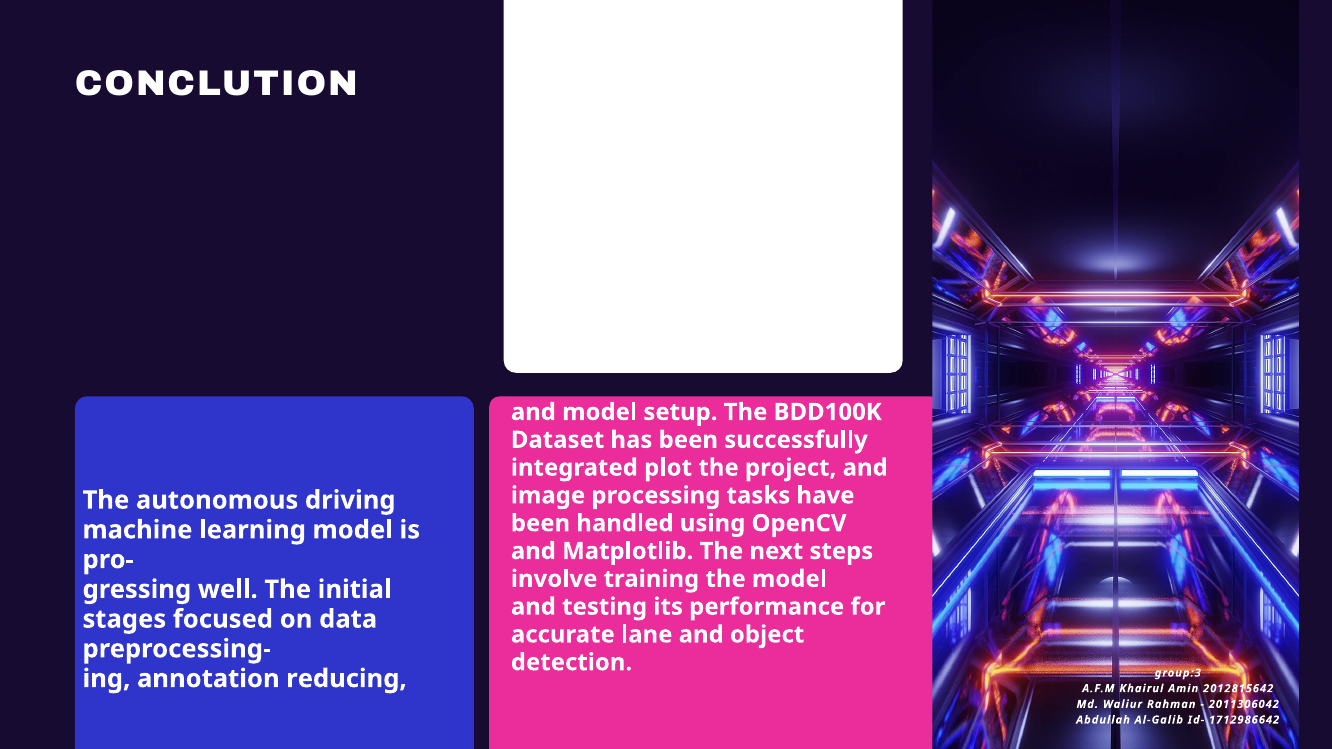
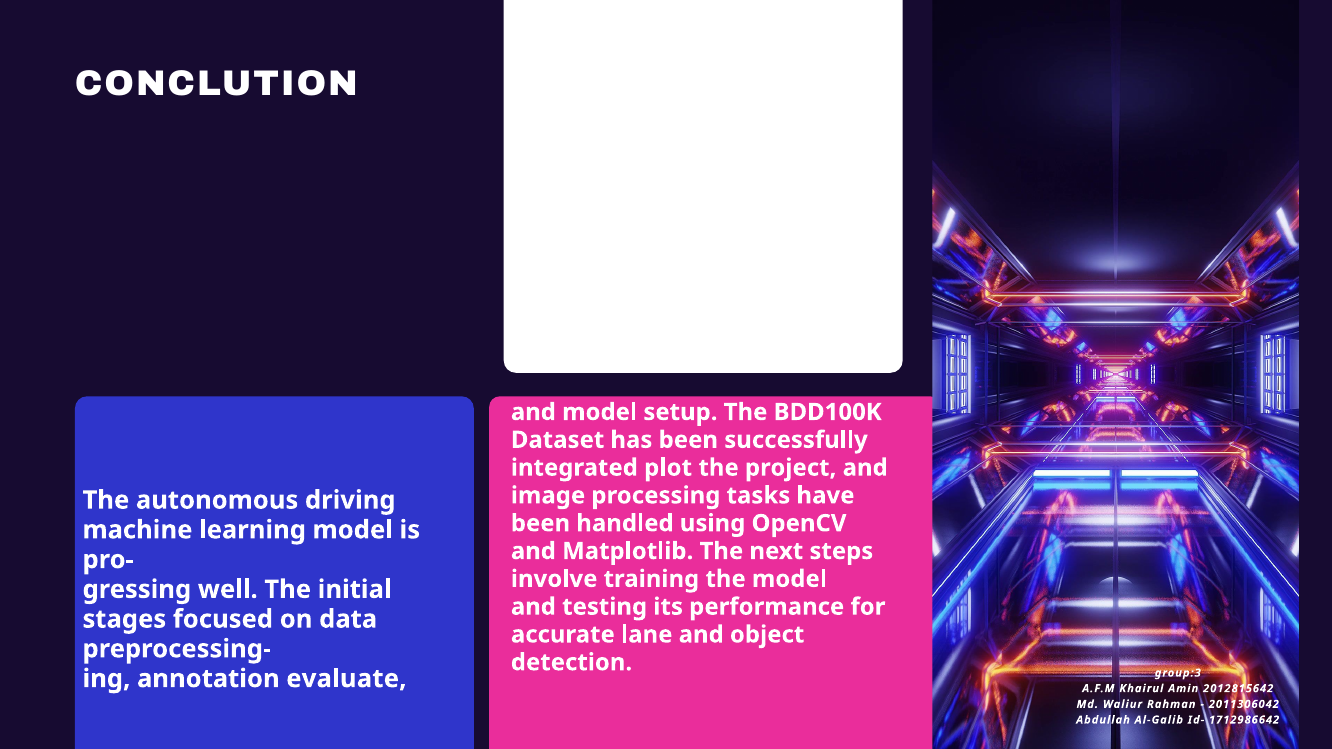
reducing: reducing -> evaluate
